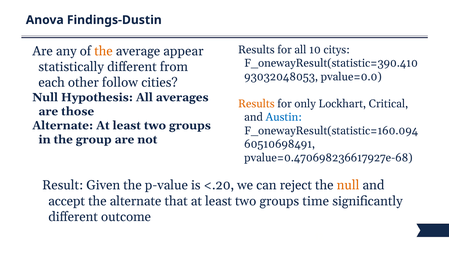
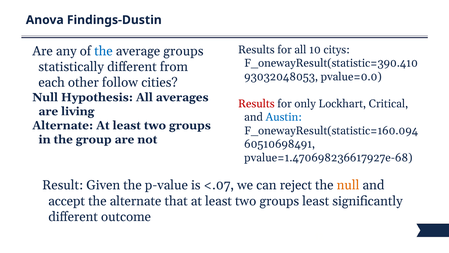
the at (104, 51) colour: orange -> blue
average appear: appear -> groups
Results at (256, 104) colour: orange -> red
those: those -> living
pvalue=0.470698236617927e-68: pvalue=0.470698236617927e-68 -> pvalue=1.470698236617927e-68
<.20: <.20 -> <.07
groups time: time -> least
